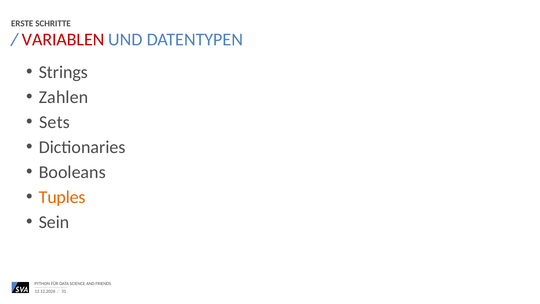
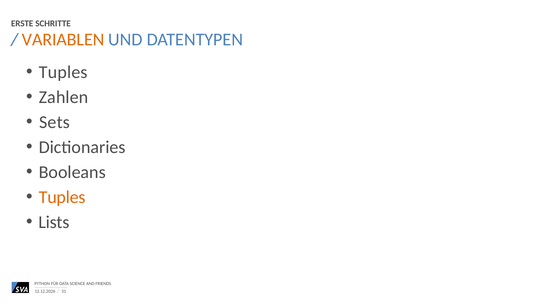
VARIABLEN colour: red -> orange
Strings at (63, 72): Strings -> Tuples
Sein: Sein -> Lists
